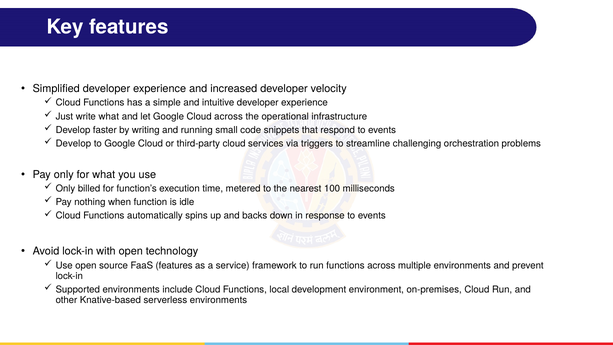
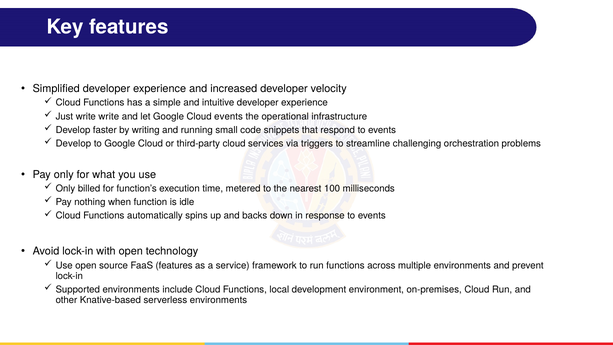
write what: what -> write
Cloud across: across -> events
